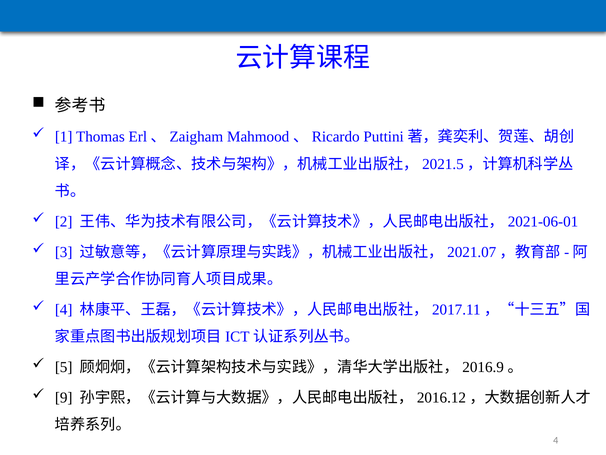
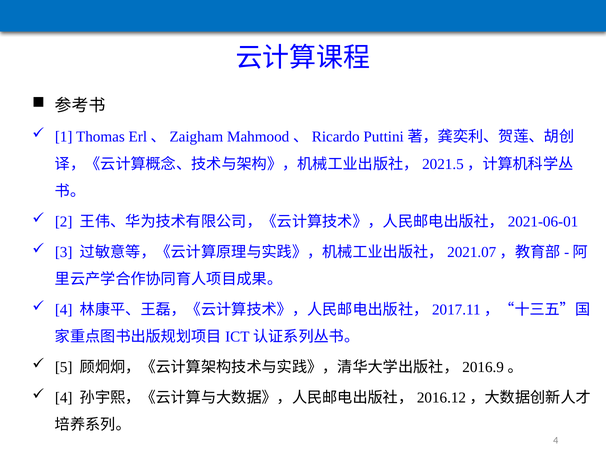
9 at (64, 397): 9 -> 4
